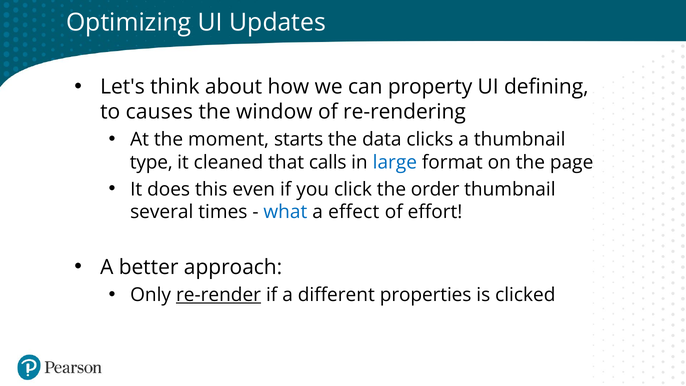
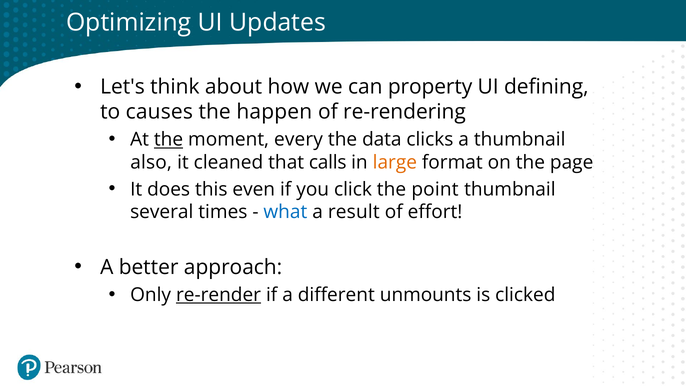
window: window -> happen
the at (169, 140) underline: none -> present
starts: starts -> every
type: type -> also
large colour: blue -> orange
order: order -> point
effect: effect -> result
properties: properties -> unmounts
